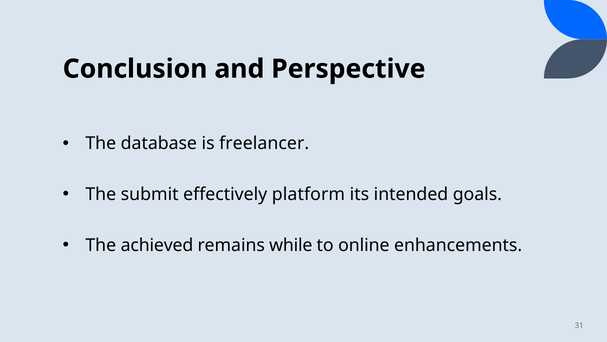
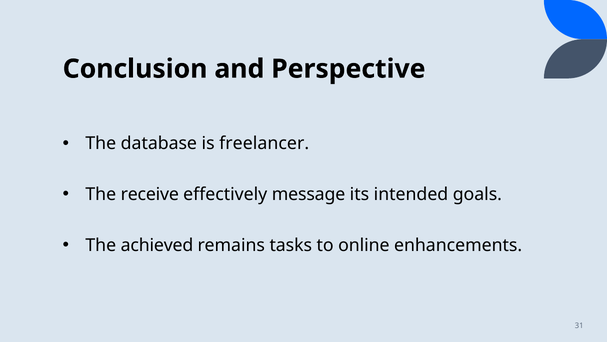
submit: submit -> receive
platform: platform -> message
while: while -> tasks
